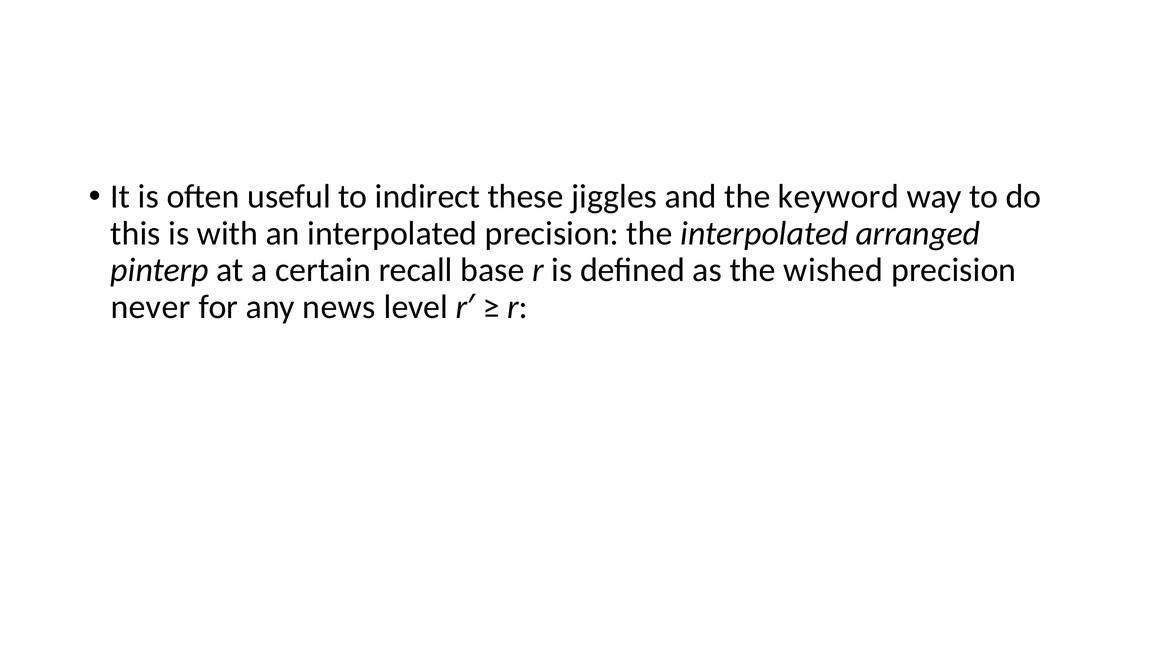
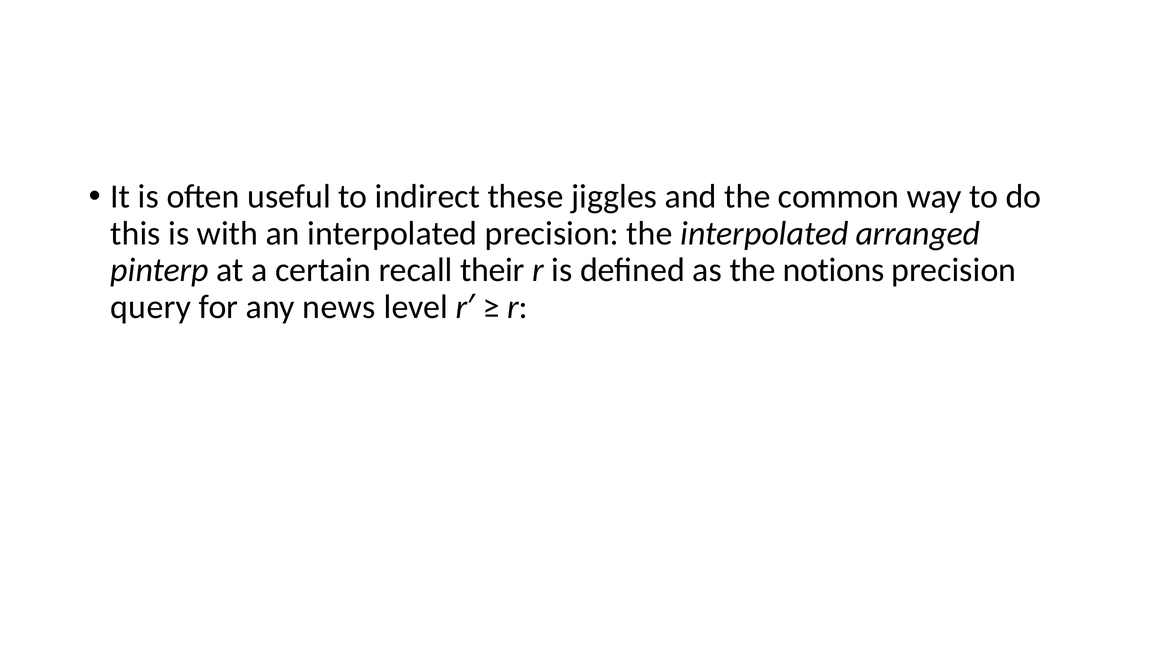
keyword: keyword -> common
base: base -> their
wished: wished -> notions
never: never -> query
